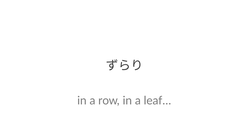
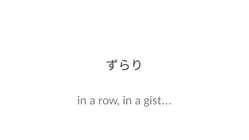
leaf: leaf -> gist
